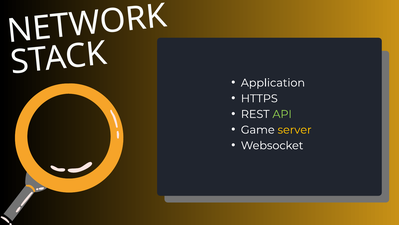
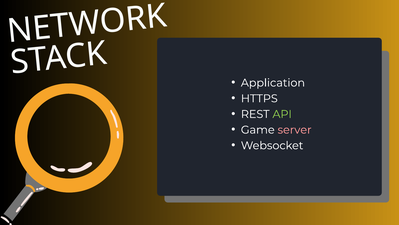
server colour: yellow -> pink
